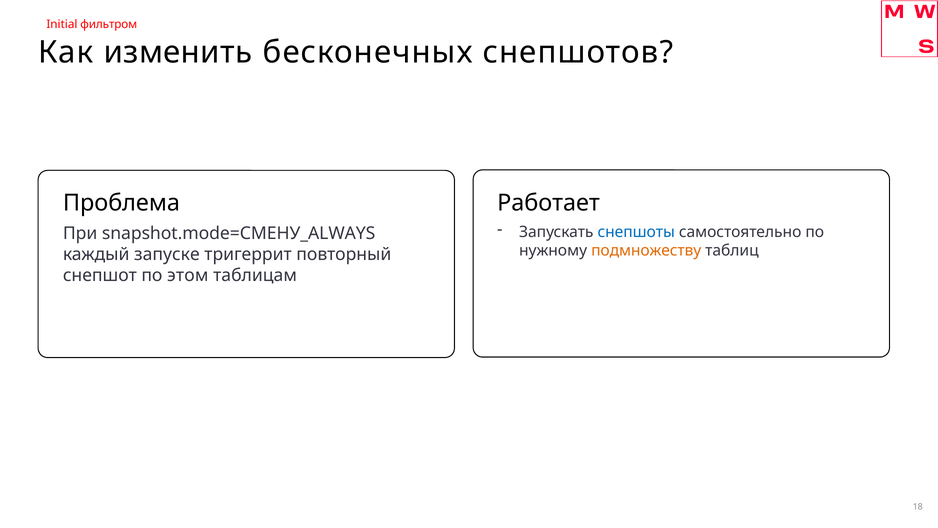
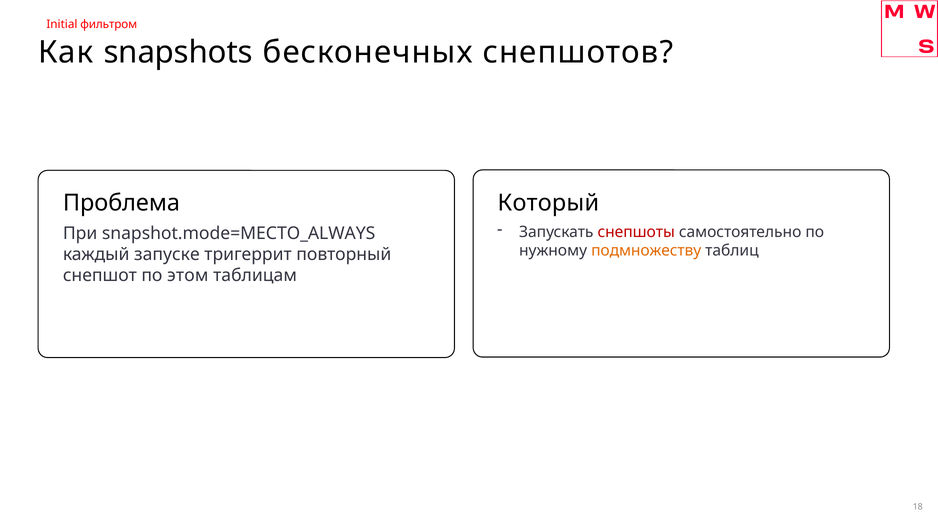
изменить: изменить -> snapshots
Работает: Работает -> Который
снепшоты colour: blue -> red
snapshot.mode=СМЕНУ_ALWAYS: snapshot.mode=СМЕНУ_ALWAYS -> snapshot.mode=МЕСТО_ALWAYS
